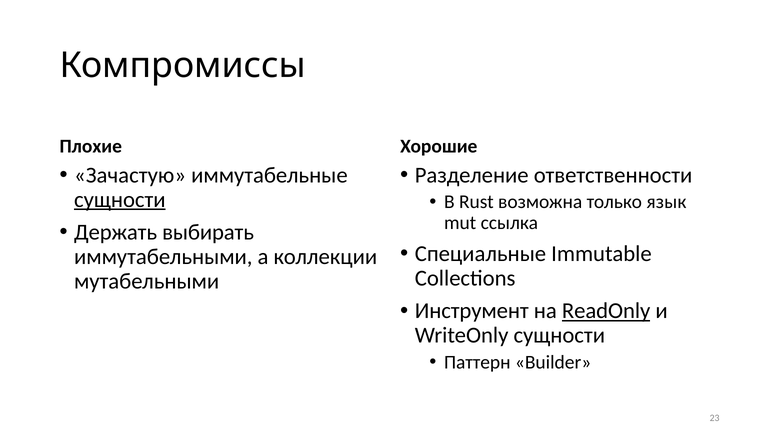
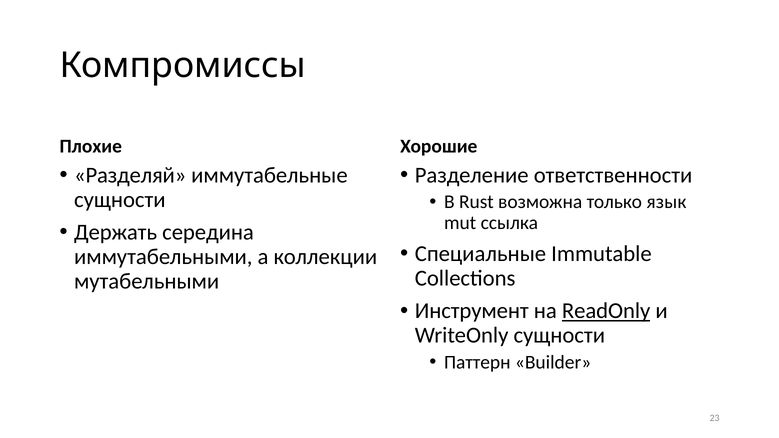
Зачастую: Зачастую -> Разделяй
сущности at (120, 200) underline: present -> none
выбирать: выбирать -> середина
